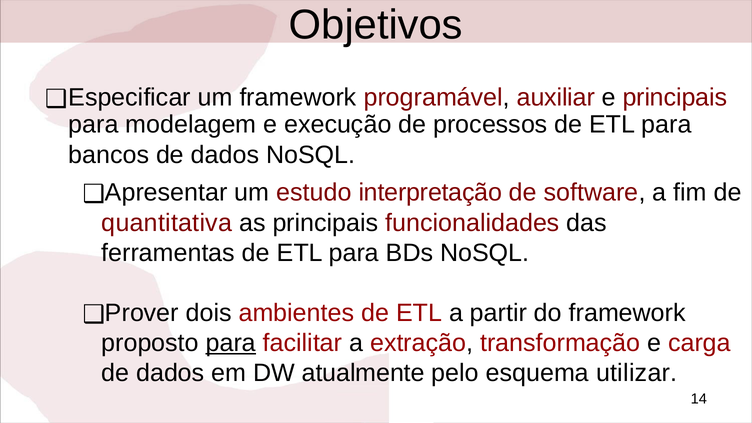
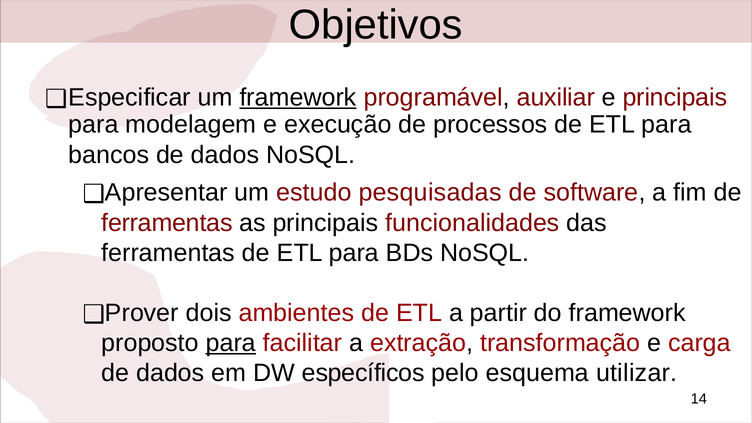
framework at (298, 97) underline: none -> present
interpretação: interpretação -> pesquisadas
quantitativa at (167, 223): quantitativa -> ferramentas
atualmente: atualmente -> específicos
